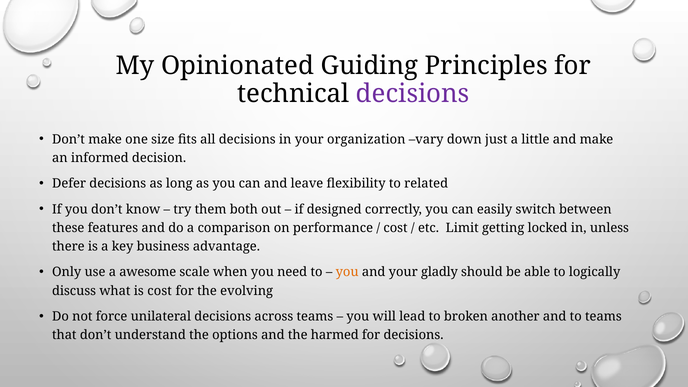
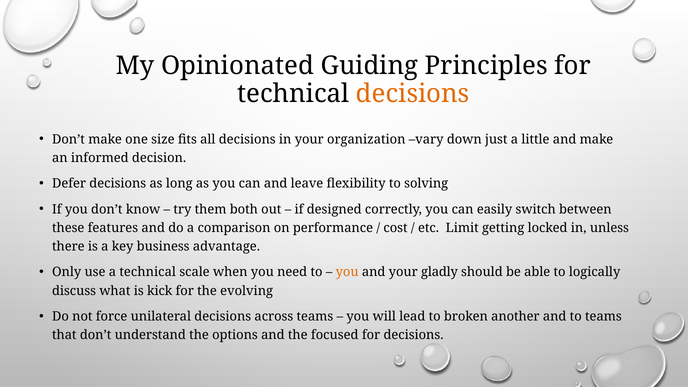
decisions at (413, 94) colour: purple -> orange
related: related -> solving
a awesome: awesome -> technical
is cost: cost -> kick
harmed: harmed -> focused
